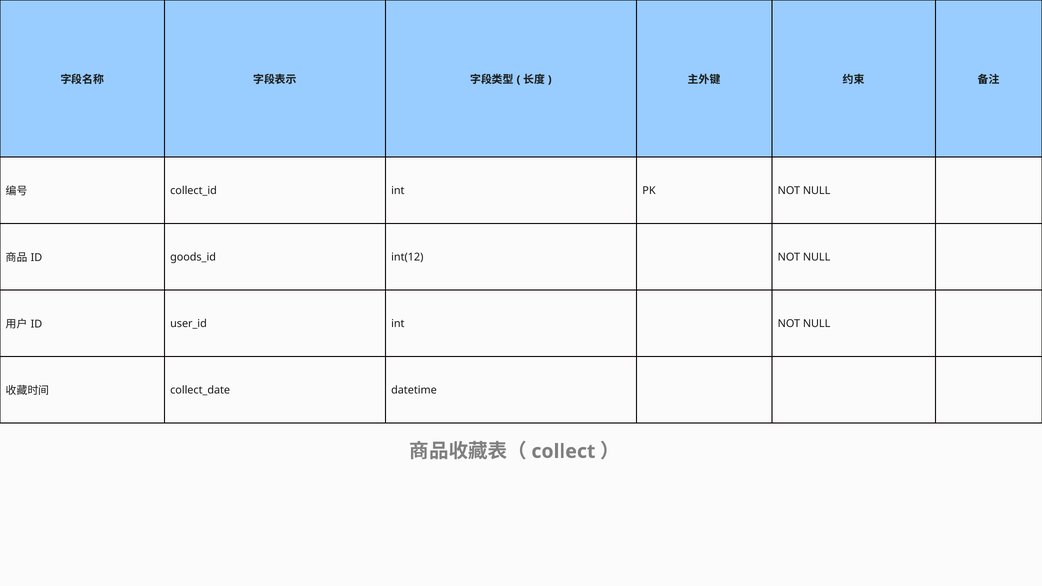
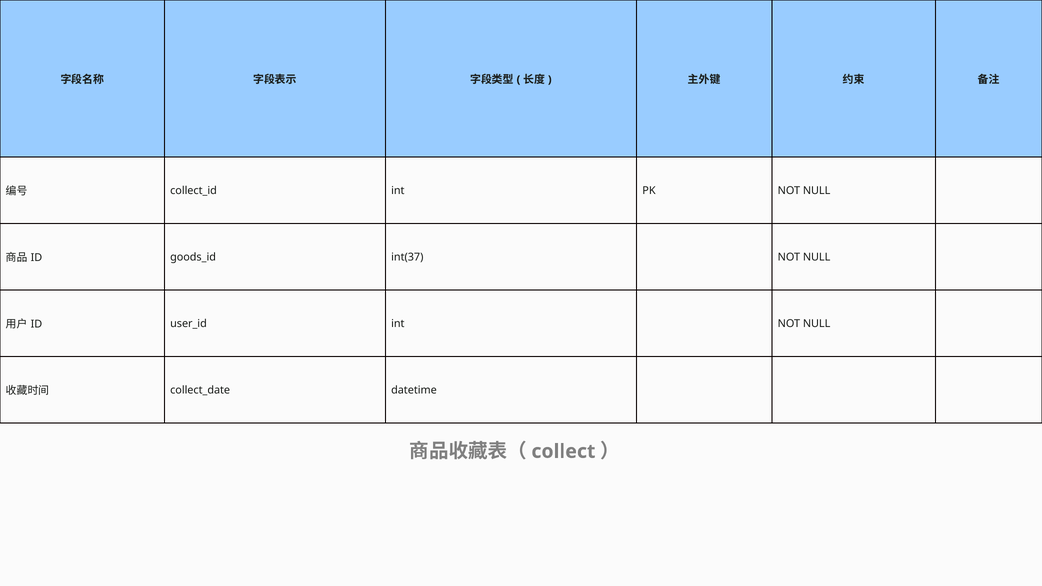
int(12: int(12 -> int(37
